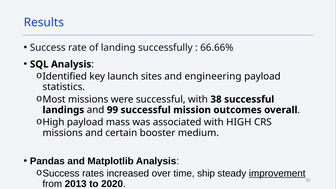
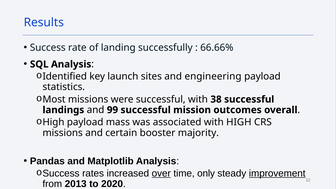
medium: medium -> majority
over underline: none -> present
ship: ship -> only
